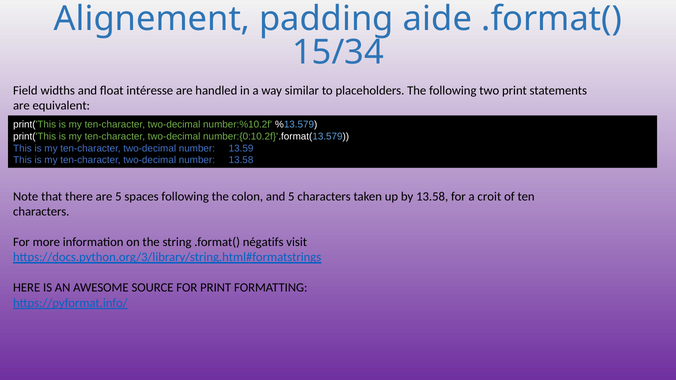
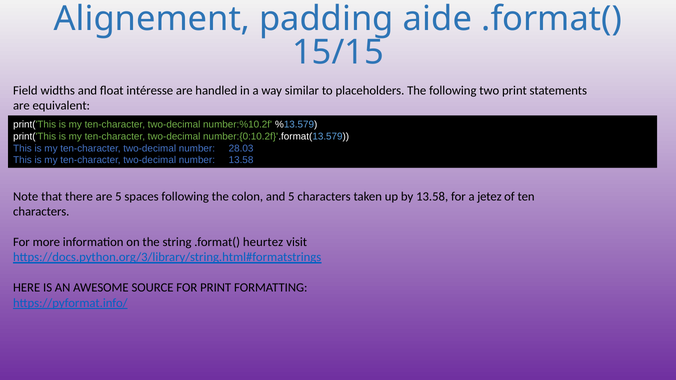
15/34: 15/34 -> 15/15
13.59: 13.59 -> 28.03
croit: croit -> jetez
négatifs: négatifs -> heurtez
